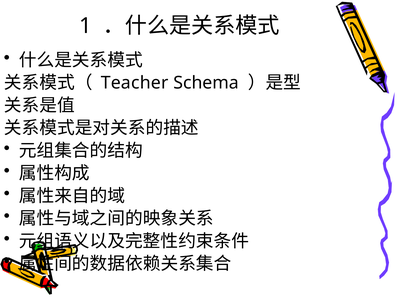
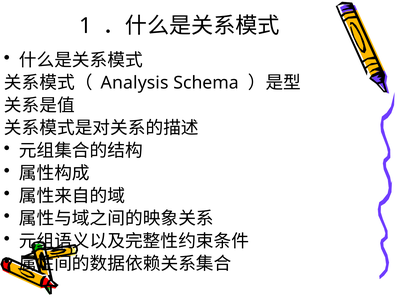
Teacher: Teacher -> Analysis
